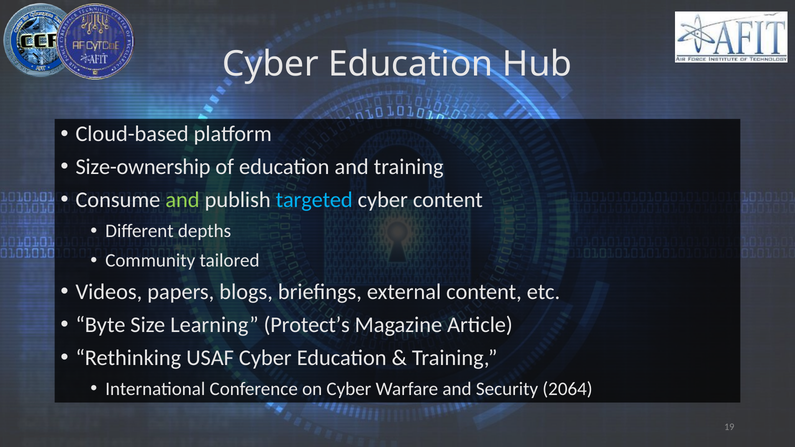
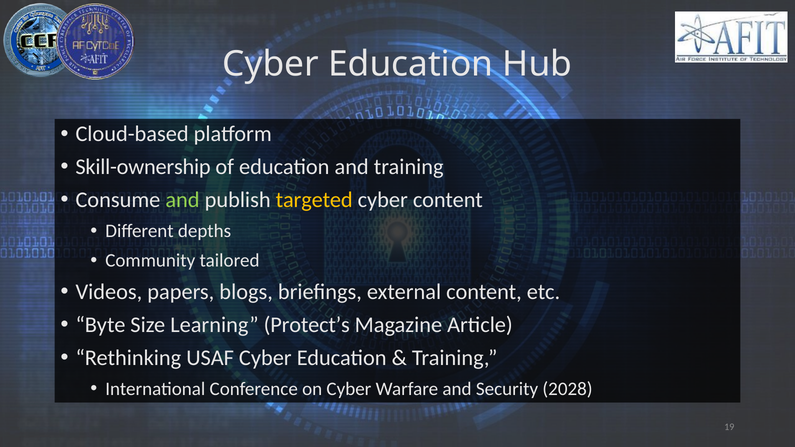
Size-ownership: Size-ownership -> Skill-ownership
targeted colour: light blue -> yellow
2064: 2064 -> 2028
